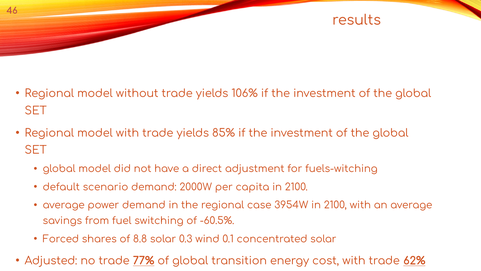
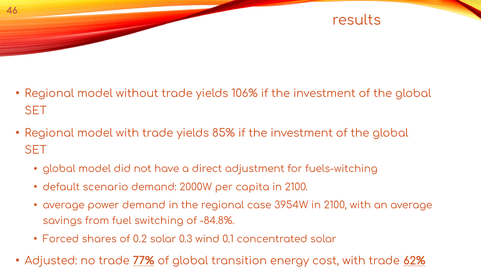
-60.5%: -60.5% -> -84.8%
8.8: 8.8 -> 0.2
